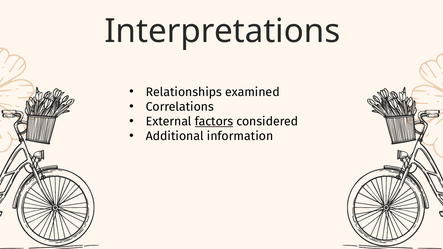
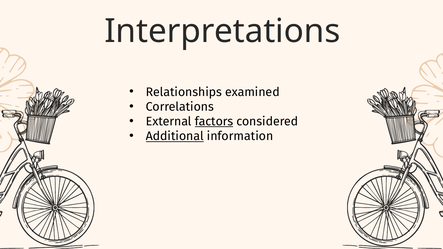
Additional underline: none -> present
